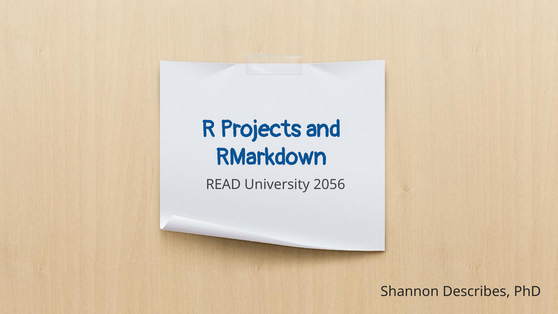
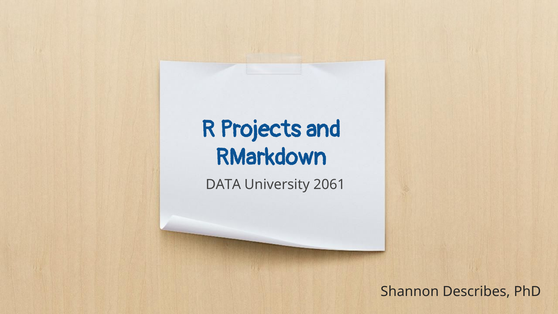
READ: READ -> DATA
2056: 2056 -> 2061
